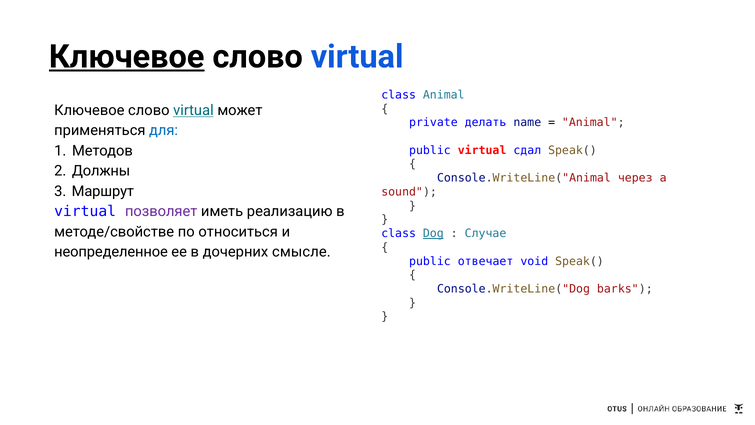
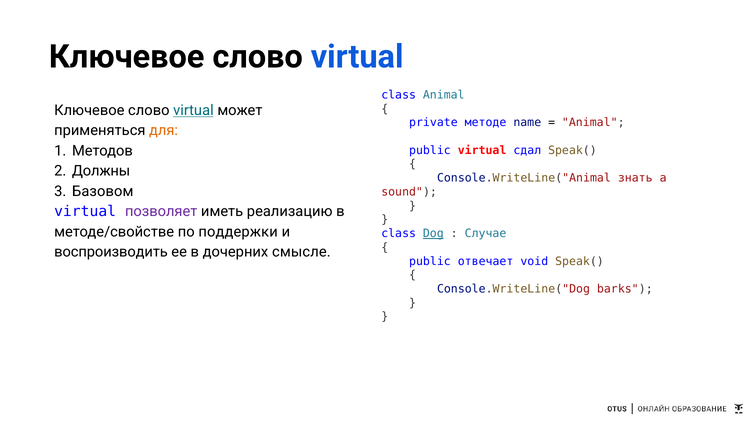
Ключевое at (127, 57) underline: present -> none
делать: делать -> методе
для colour: blue -> orange
через: через -> знать
Маршрут: Маршрут -> Базовом
относиться: относиться -> поддержки
неопределенное: неопределенное -> воспроизводить
